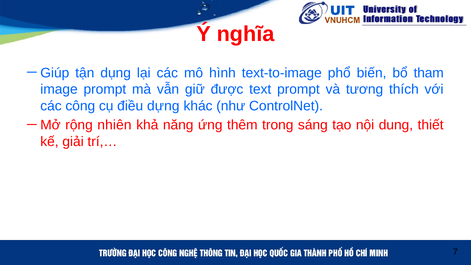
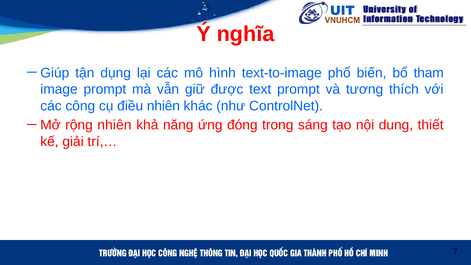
điều dựng: dựng -> nhiên
thêm: thêm -> đóng
